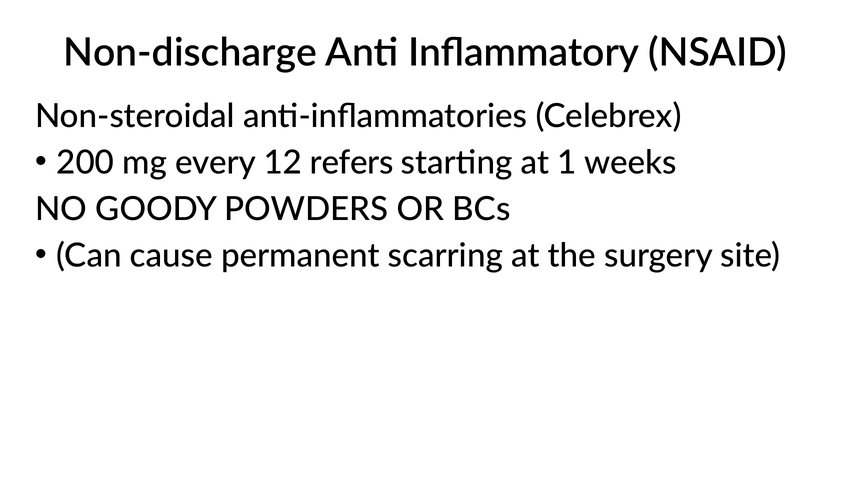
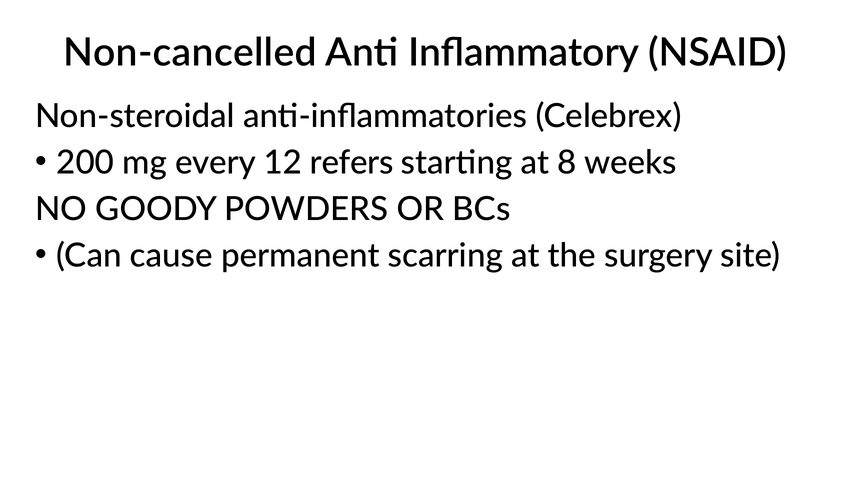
Non-discharge: Non-discharge -> Non-cancelled
1: 1 -> 8
